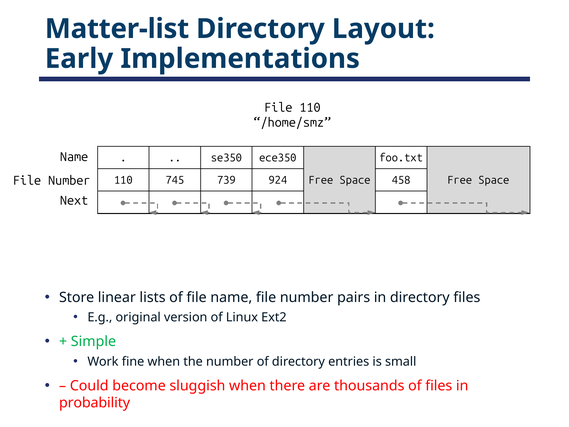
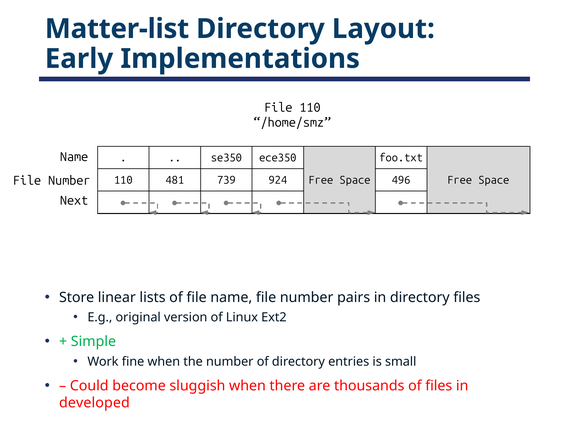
745: 745 -> 481
458: 458 -> 496
probability: probability -> developed
